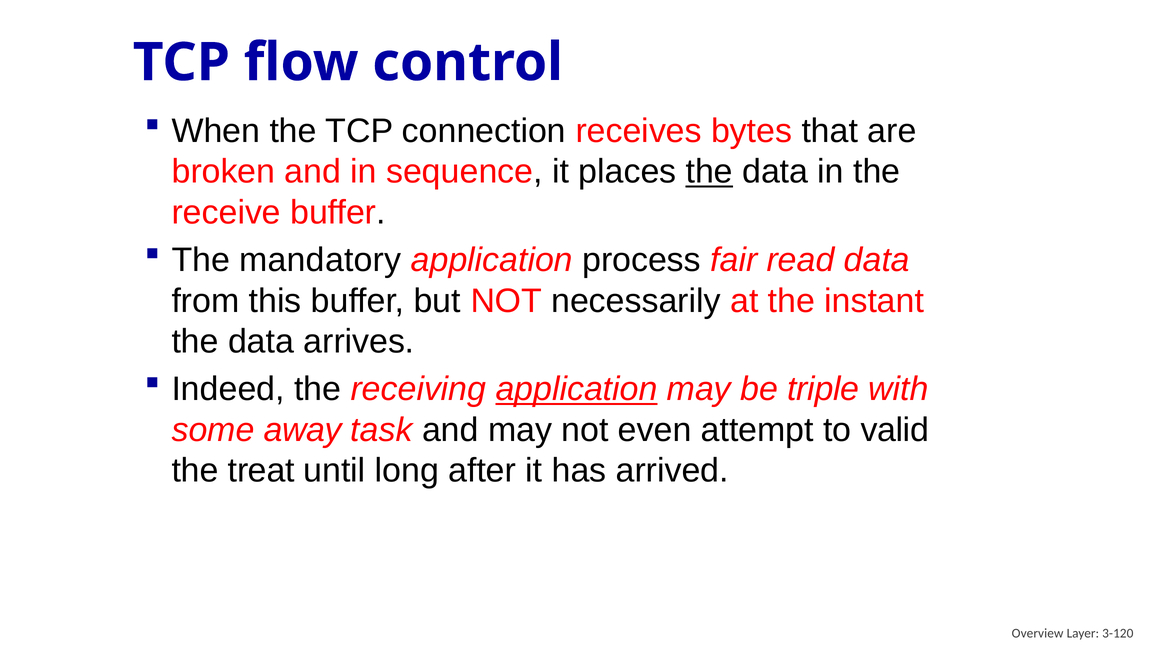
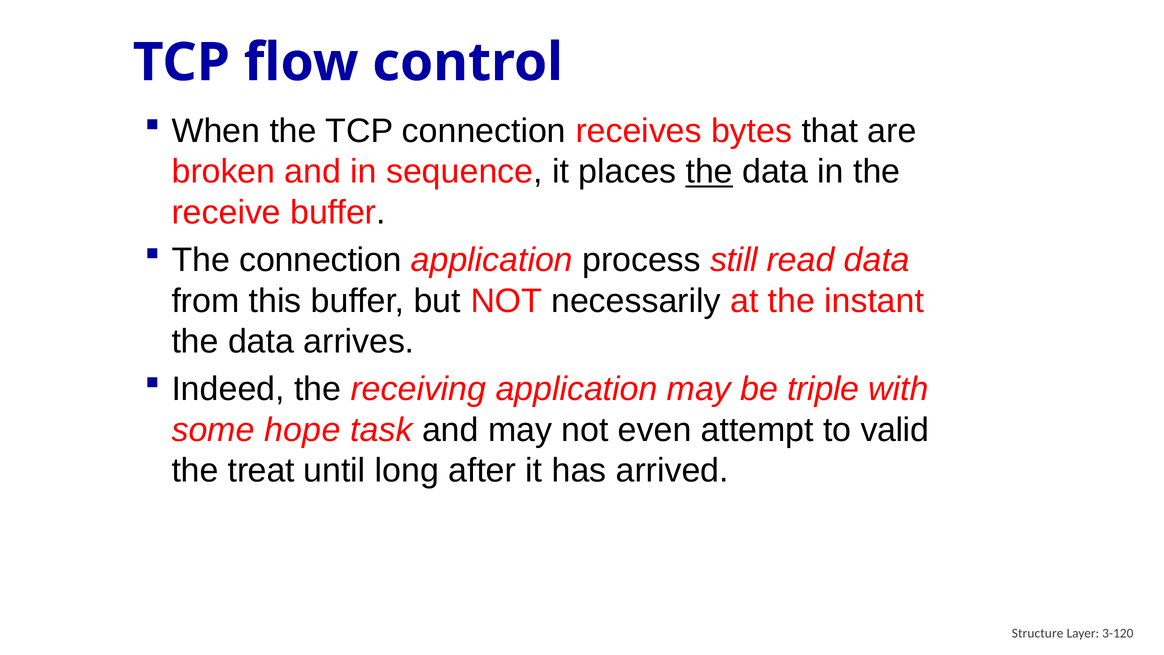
The mandatory: mandatory -> connection
fair: fair -> still
application at (577, 389) underline: present -> none
away: away -> hope
Overview: Overview -> Structure
